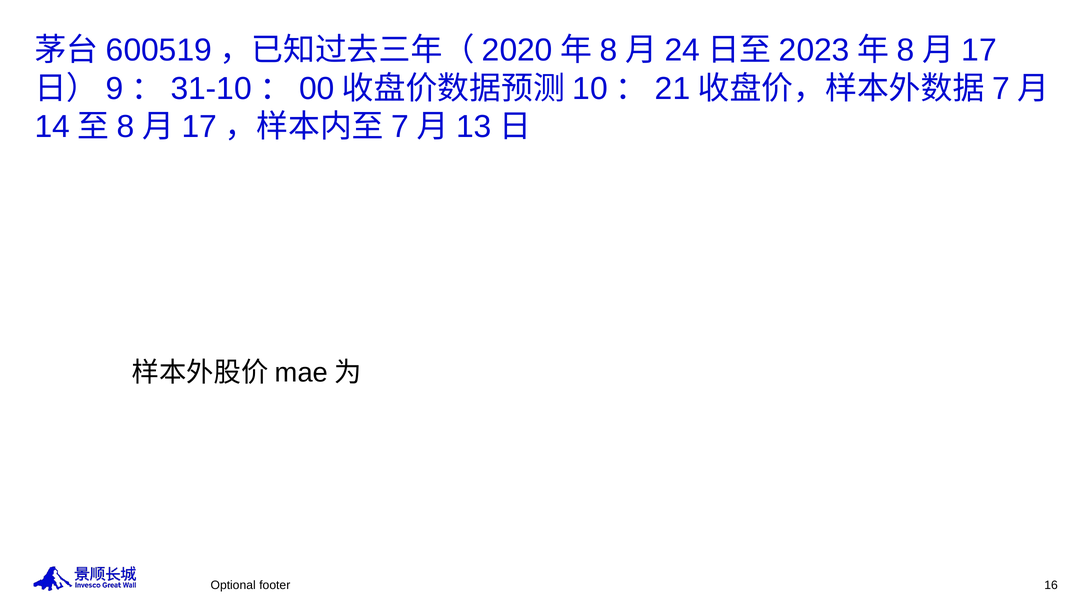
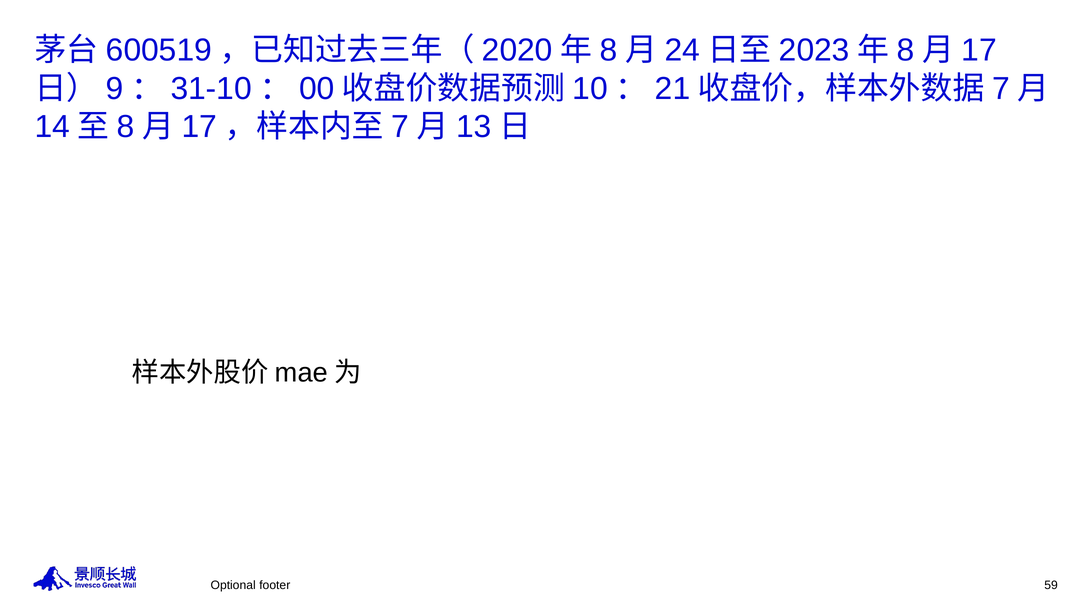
16: 16 -> 59
